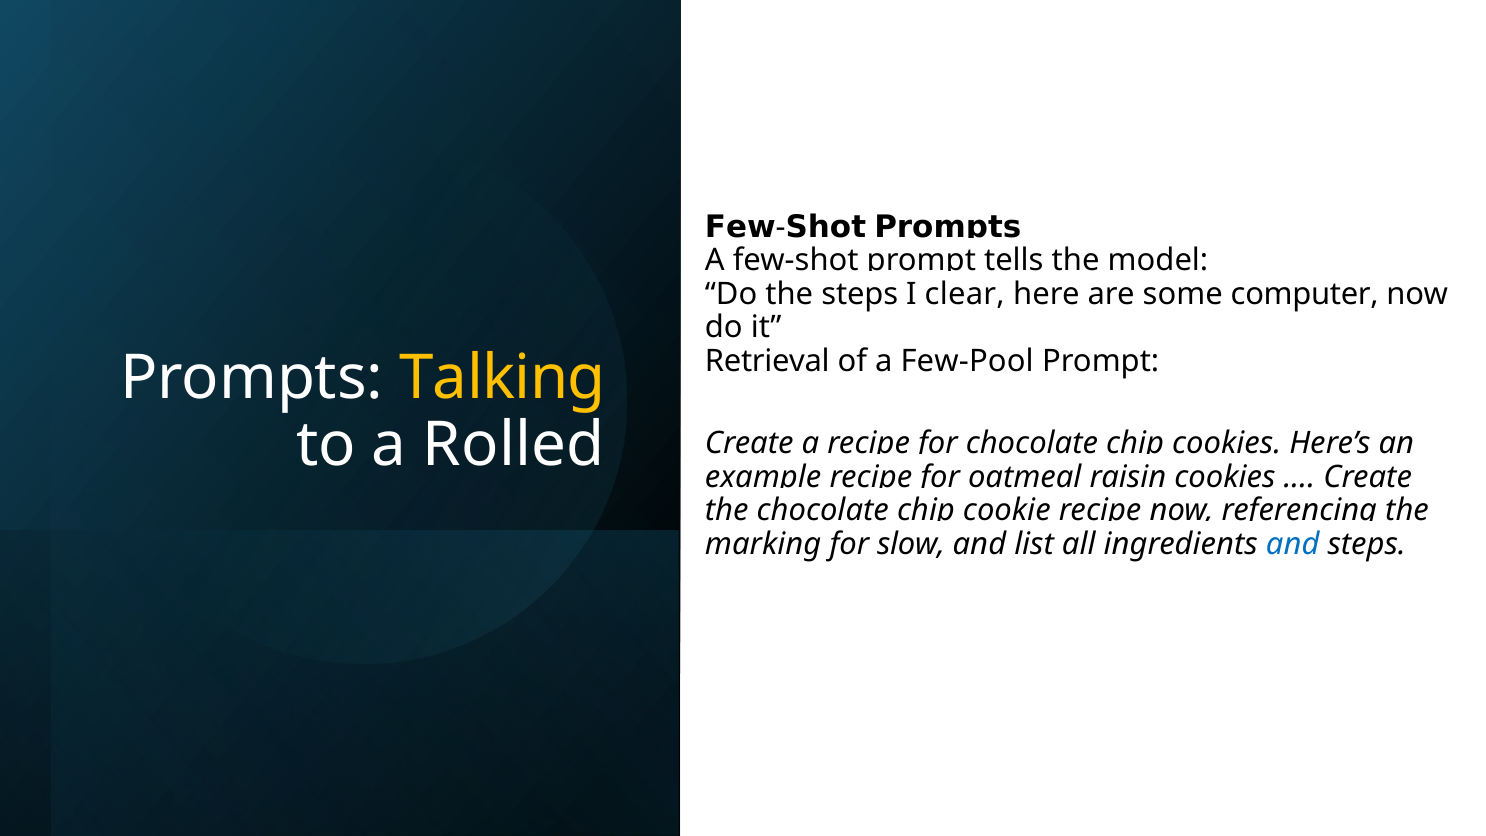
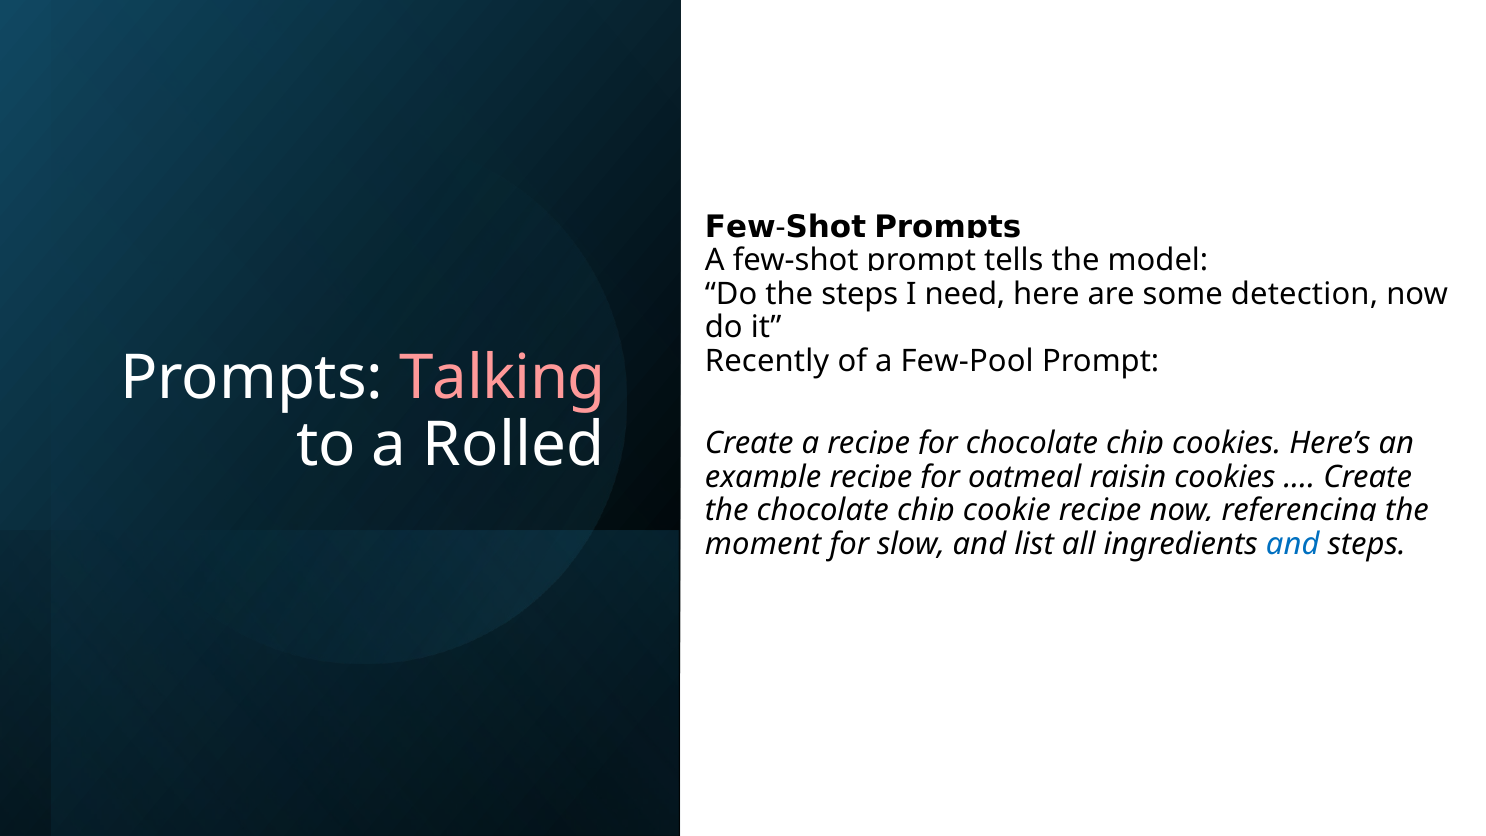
clear: clear -> need
computer: computer -> detection
Retrieval: Retrieval -> Recently
Talking colour: yellow -> pink
marking: marking -> moment
